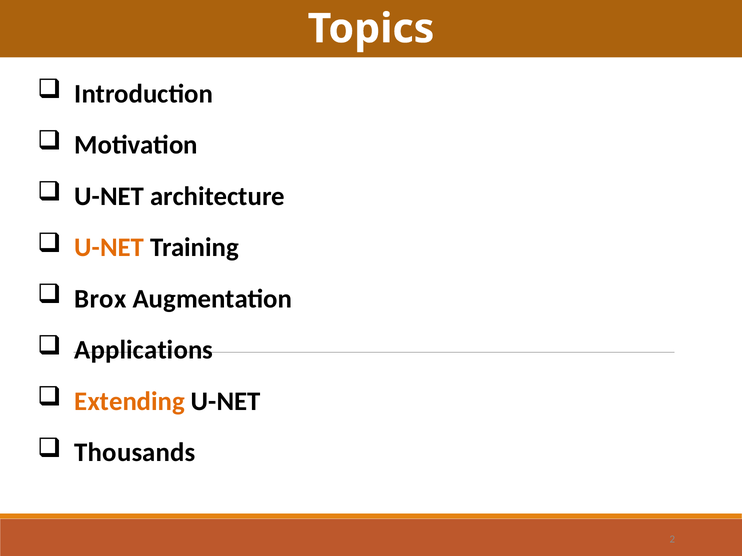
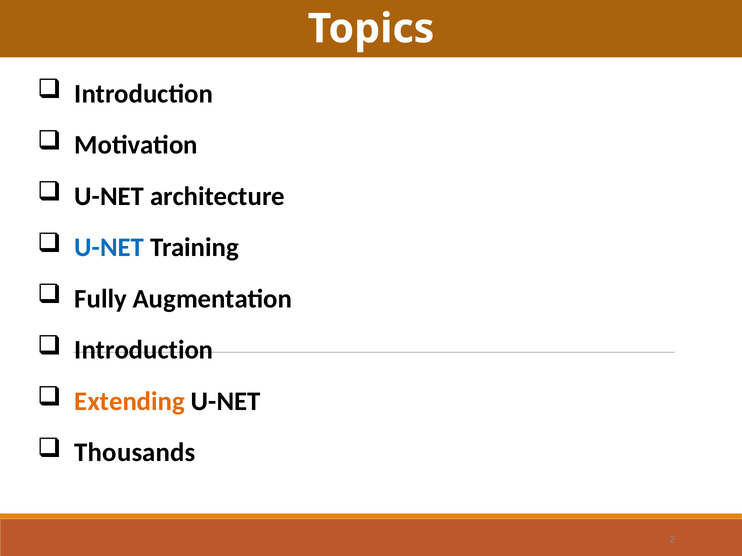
U-NET at (109, 248) colour: orange -> blue
Brox: Brox -> Fully
Applications at (144, 350): Applications -> Introduction
